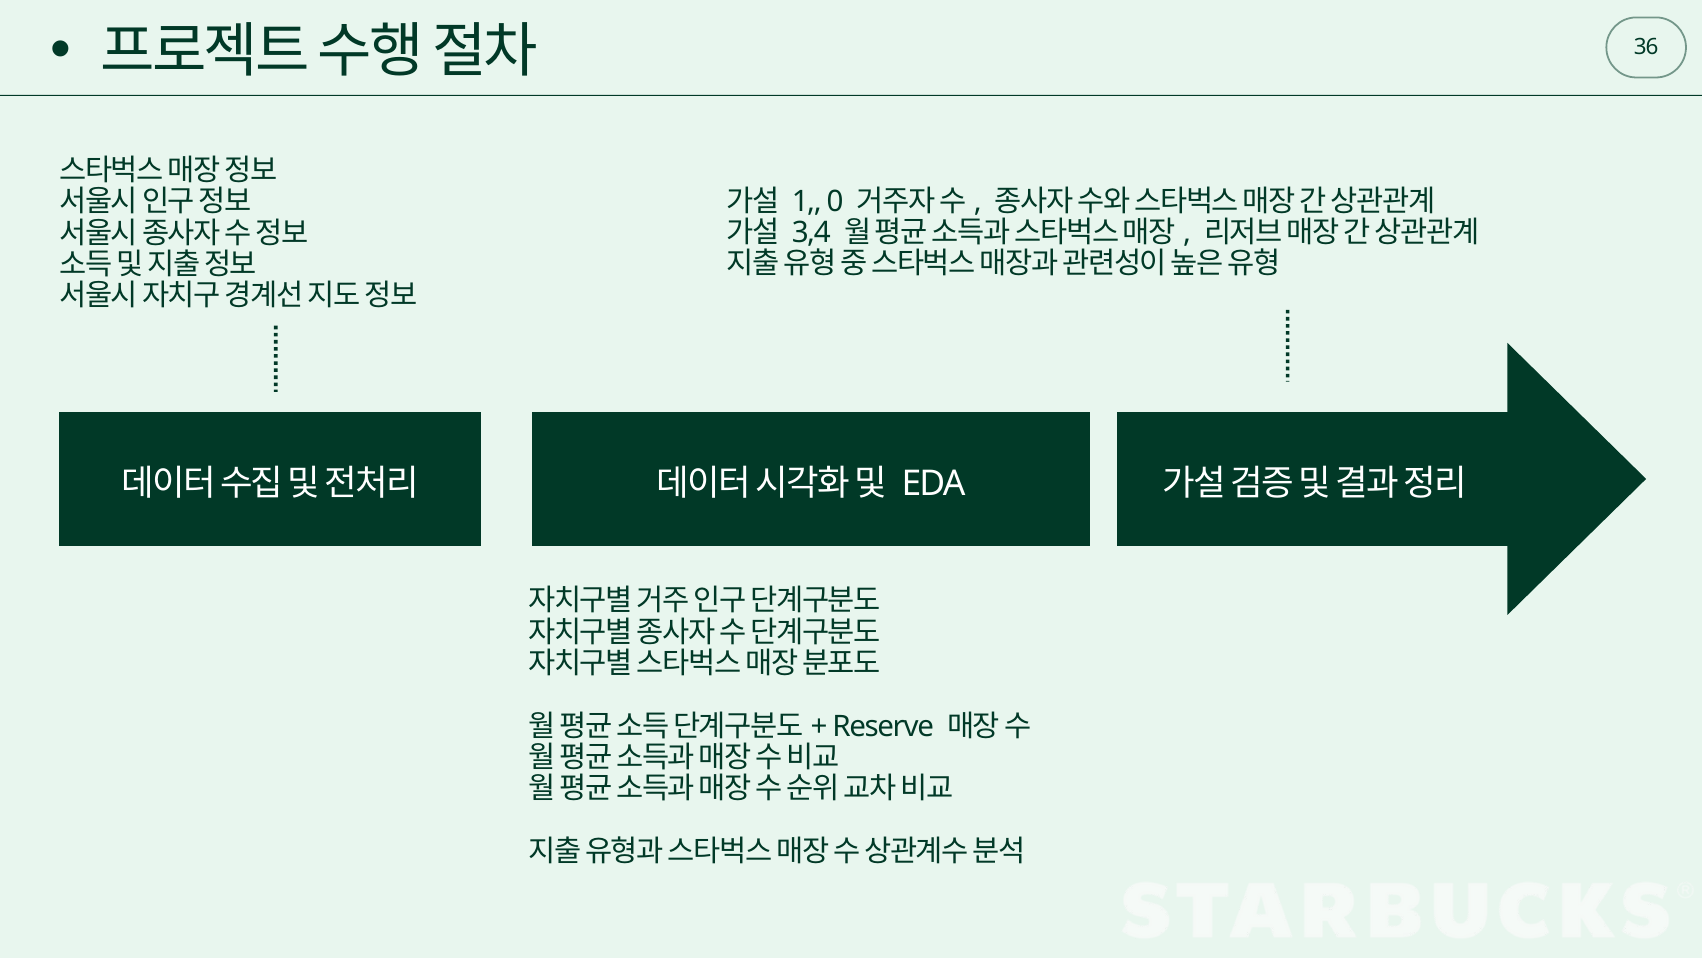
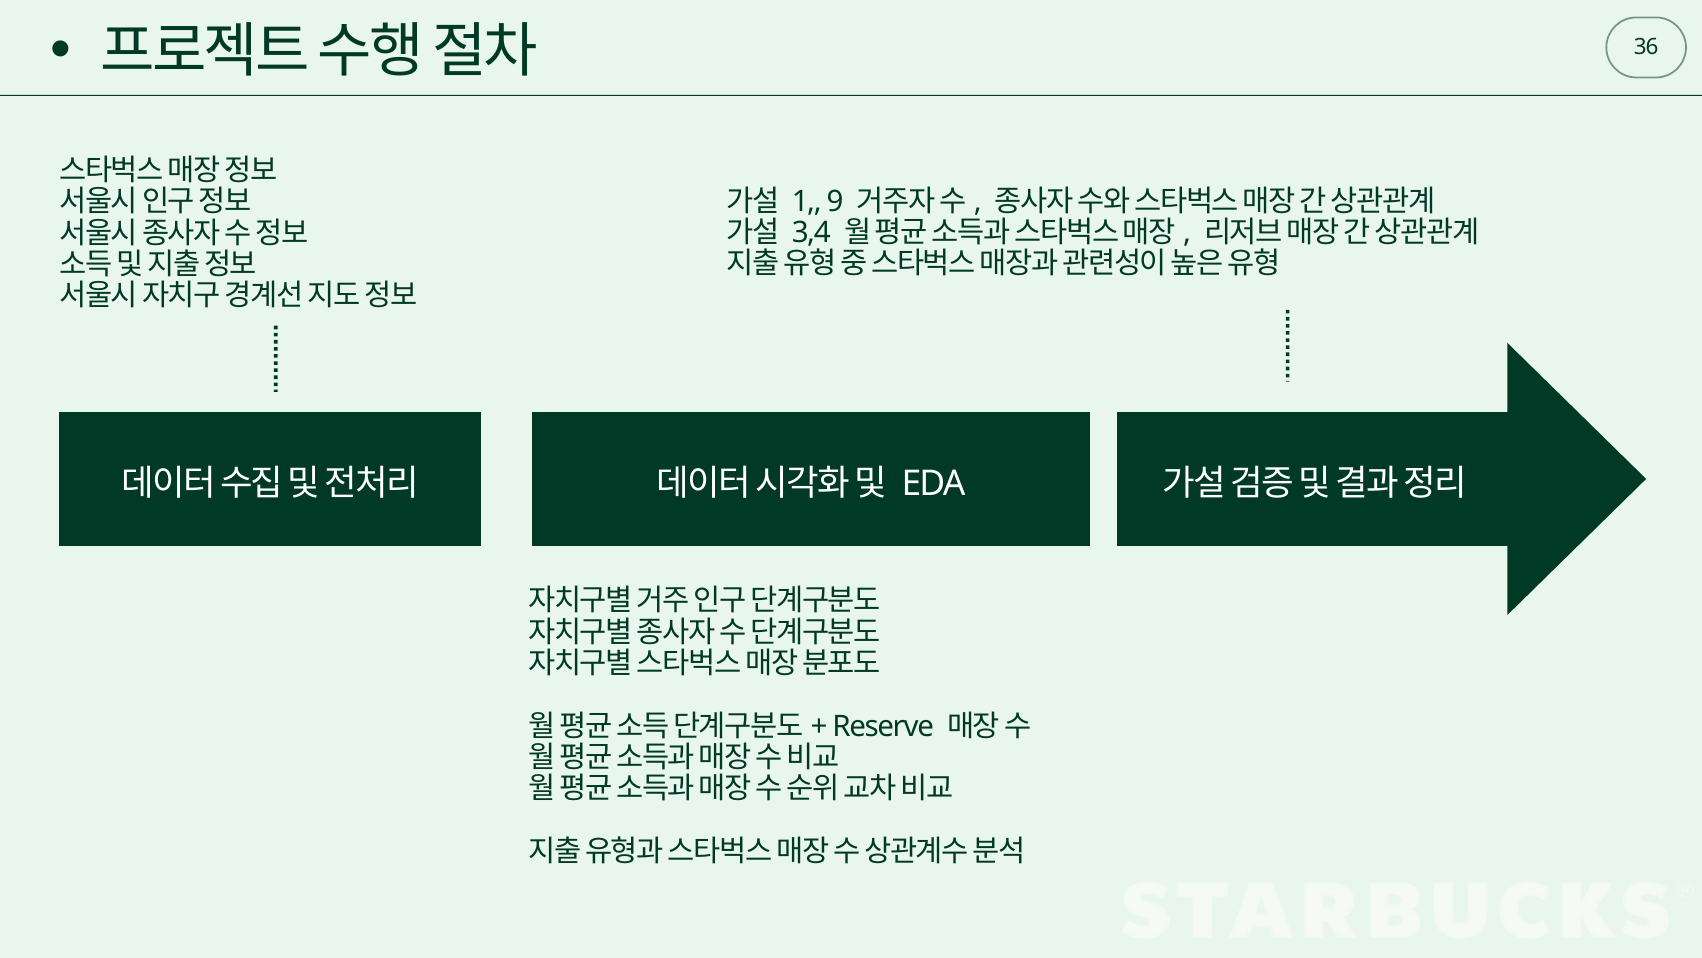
0: 0 -> 9
